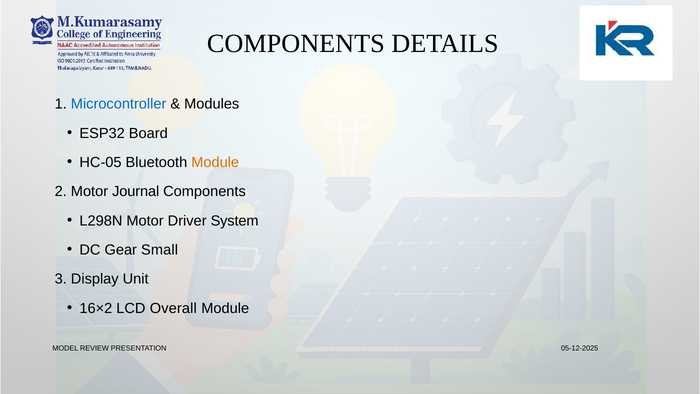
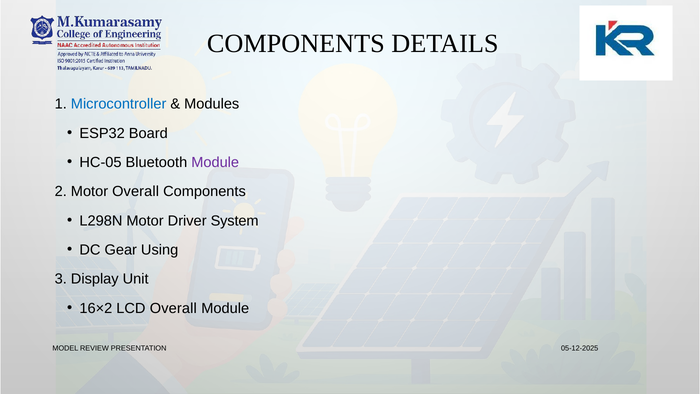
Module at (215, 162) colour: orange -> purple
Motor Journal: Journal -> Overall
Small: Small -> Using
